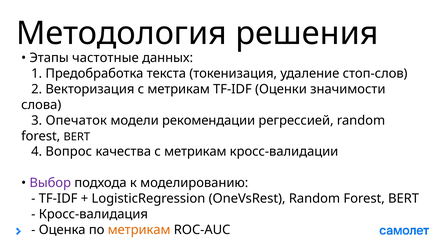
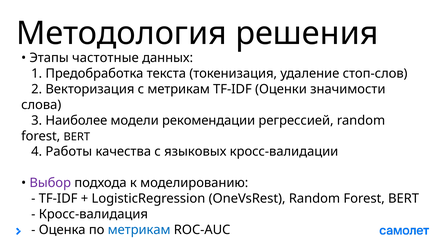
Опечаток: Опечаток -> Наиболее
Вопрос: Вопрос -> Работы
качества с метрикам: метрикам -> языковых
метрикам at (139, 229) colour: orange -> blue
